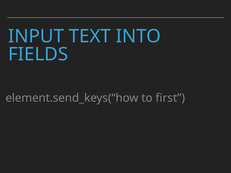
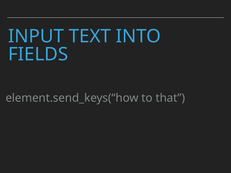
first: first -> that
